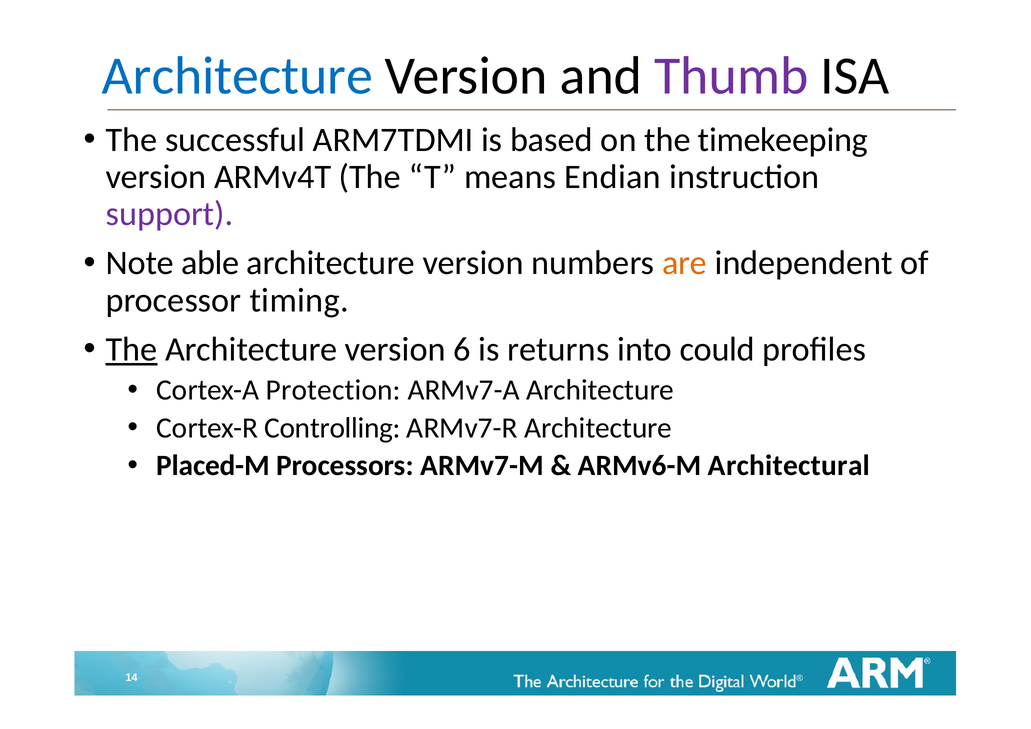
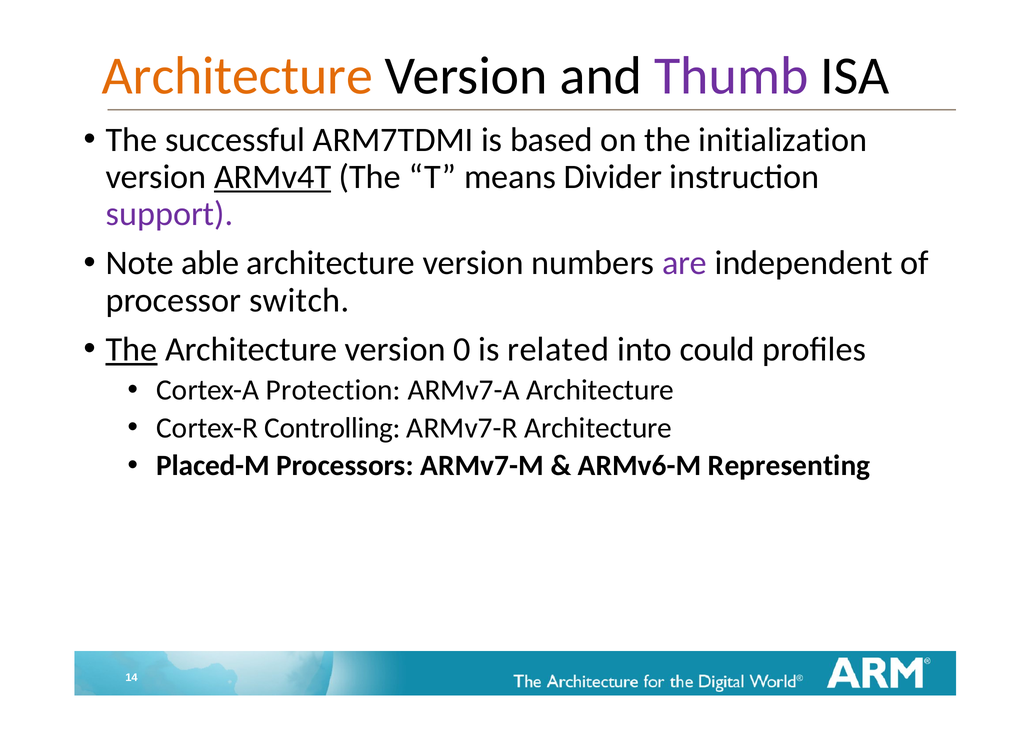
Architecture at (237, 76) colour: blue -> orange
timekeeping: timekeeping -> initialization
ARMv4T underline: none -> present
Endian: Endian -> Divider
are colour: orange -> purple
timing: timing -> switch
6: 6 -> 0
returns: returns -> related
Architectural: Architectural -> Representing
